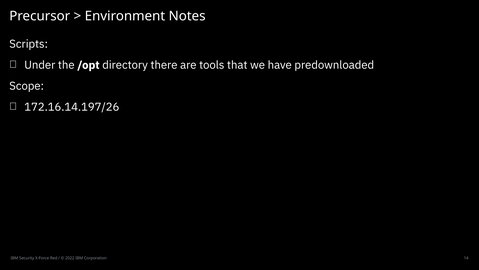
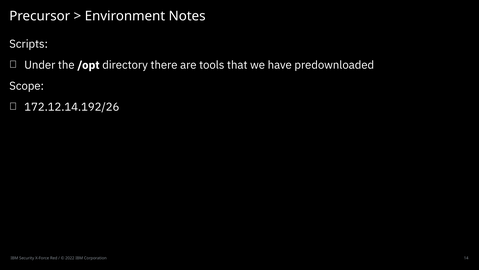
172.16.14.197/26: 172.16.14.197/26 -> 172.12.14.192/26
